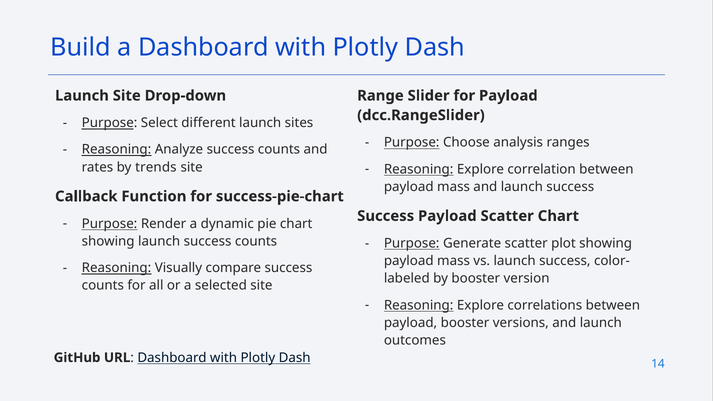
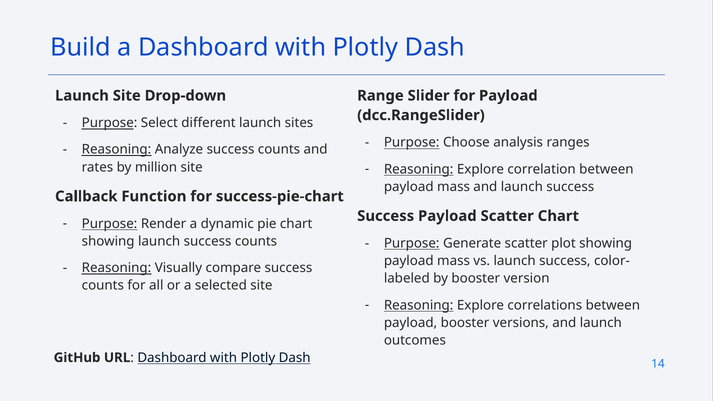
trends: trends -> million
